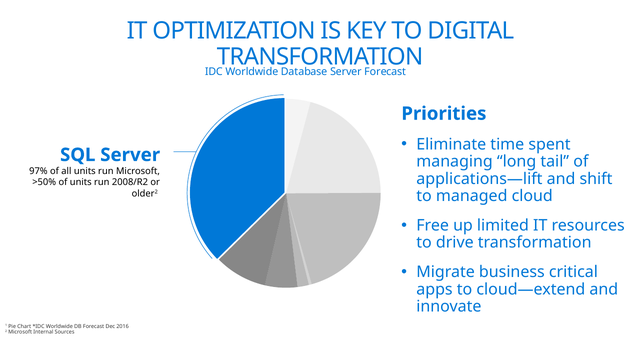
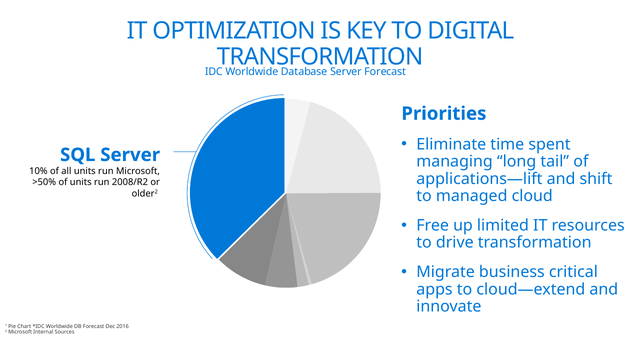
97%: 97% -> 10%
